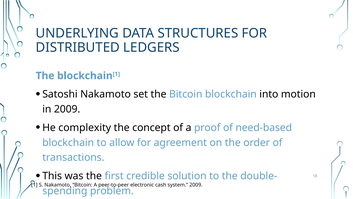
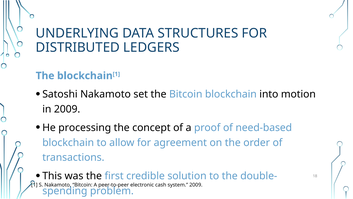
complexity: complexity -> processing
